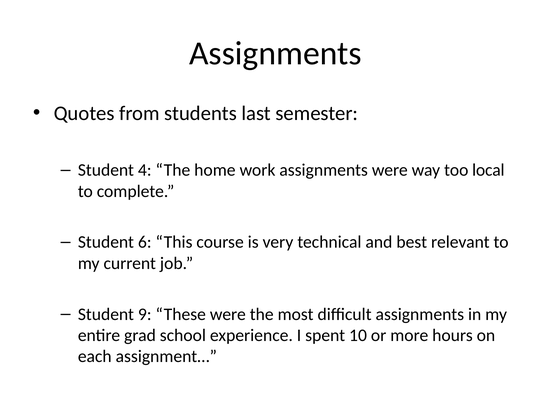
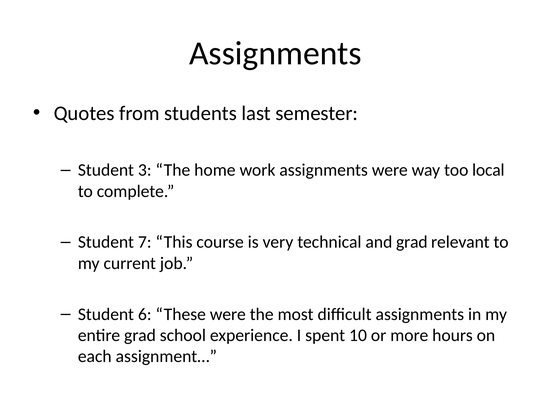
4: 4 -> 3
6: 6 -> 7
and best: best -> grad
9: 9 -> 6
